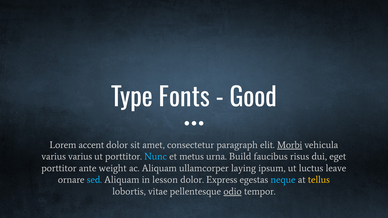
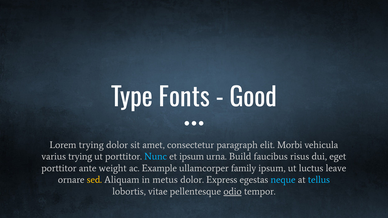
Lorem accent: accent -> trying
Morbi underline: present -> none
varius varius: varius -> trying
et metus: metus -> ipsum
ac Aliquam: Aliquam -> Example
laying: laying -> family
sed colour: light blue -> yellow
lesson: lesson -> metus
tellus colour: yellow -> light blue
